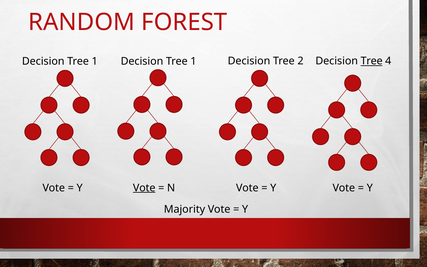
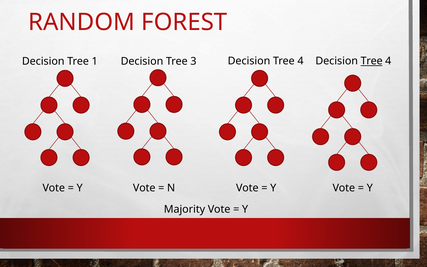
1 Decision Tree 1: 1 -> 3
2 at (300, 61): 2 -> 4
Vote at (144, 188) underline: present -> none
